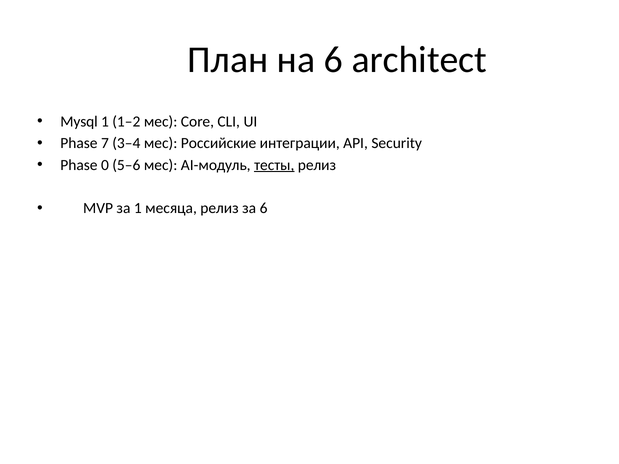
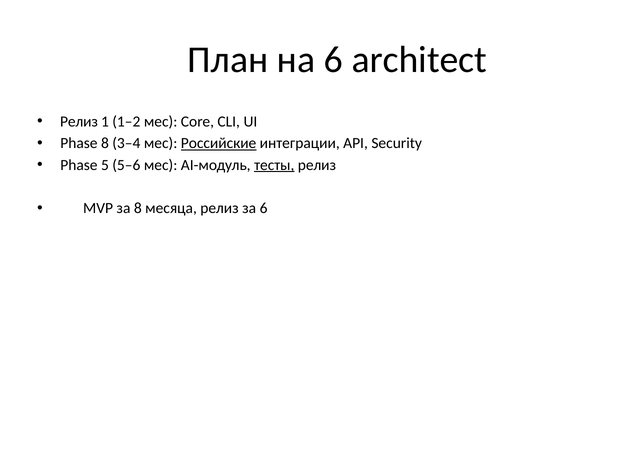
Mysql at (79, 122): Mysql -> Релиз
Phase 7: 7 -> 8
Российские underline: none -> present
0: 0 -> 5
за 1: 1 -> 8
